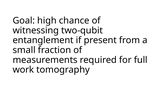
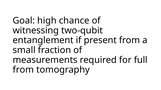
work at (23, 70): work -> from
